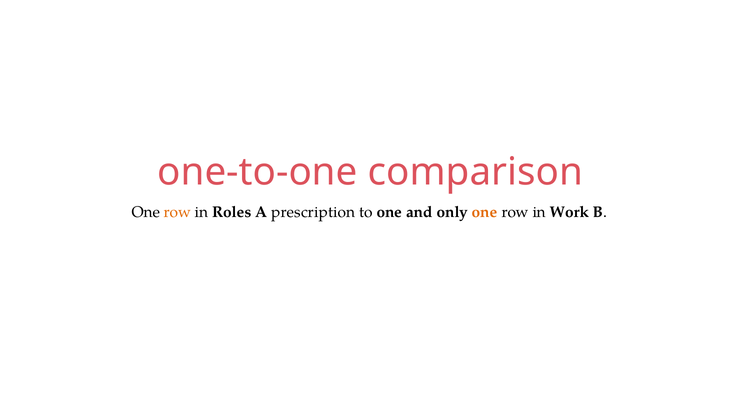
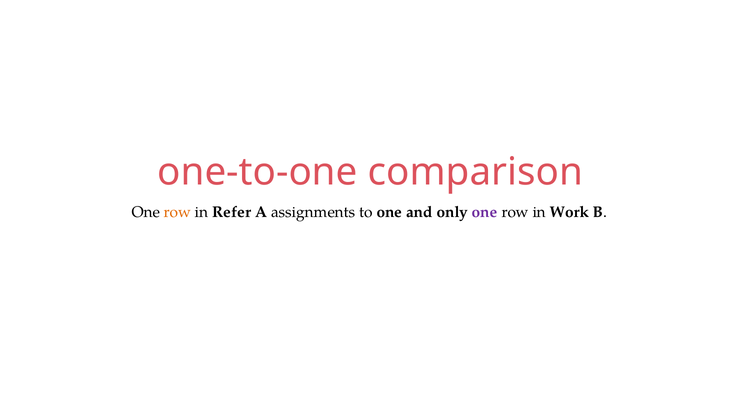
Roles: Roles -> Refer
prescription: prescription -> assignments
one at (485, 212) colour: orange -> purple
